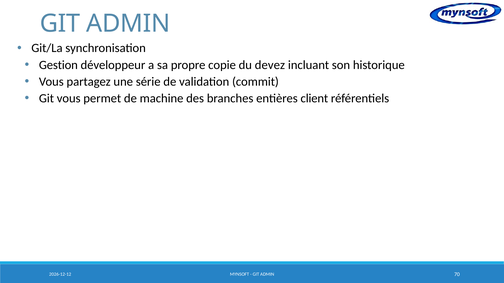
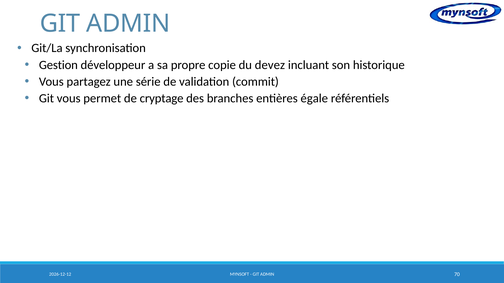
machine: machine -> cryptage
client: client -> égale
